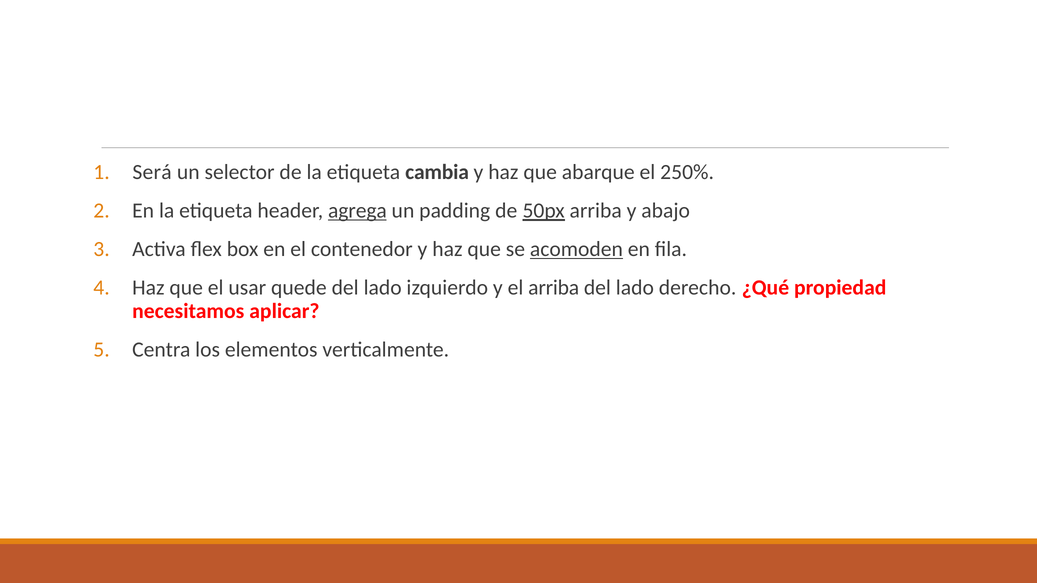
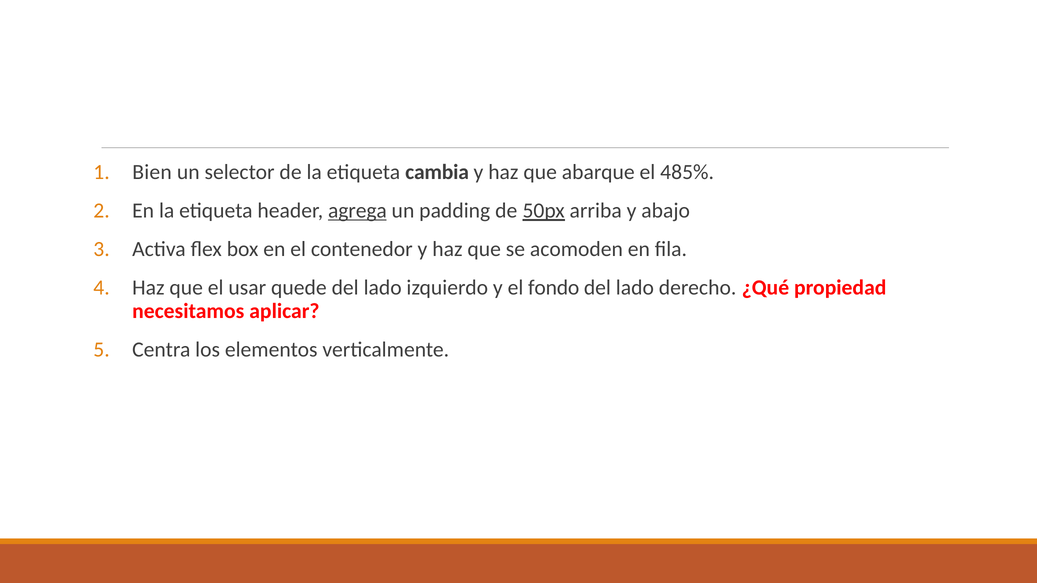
Será: Será -> Bien
250%: 250% -> 485%
acomoden underline: present -> none
el arriba: arriba -> fondo
